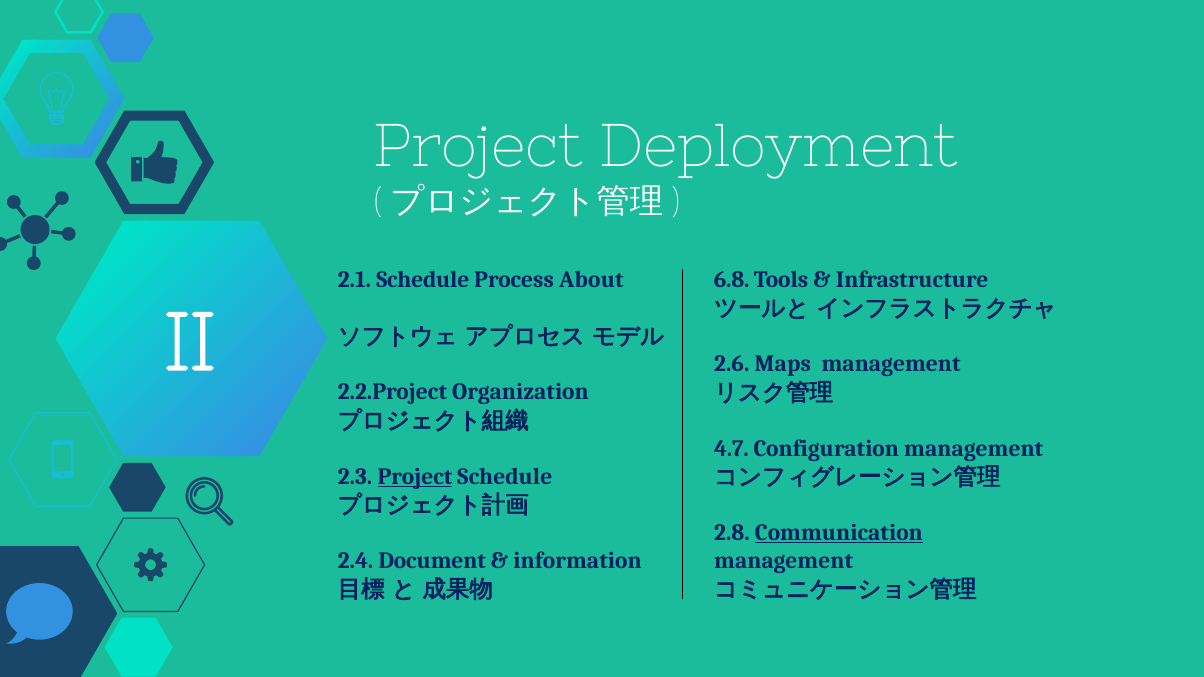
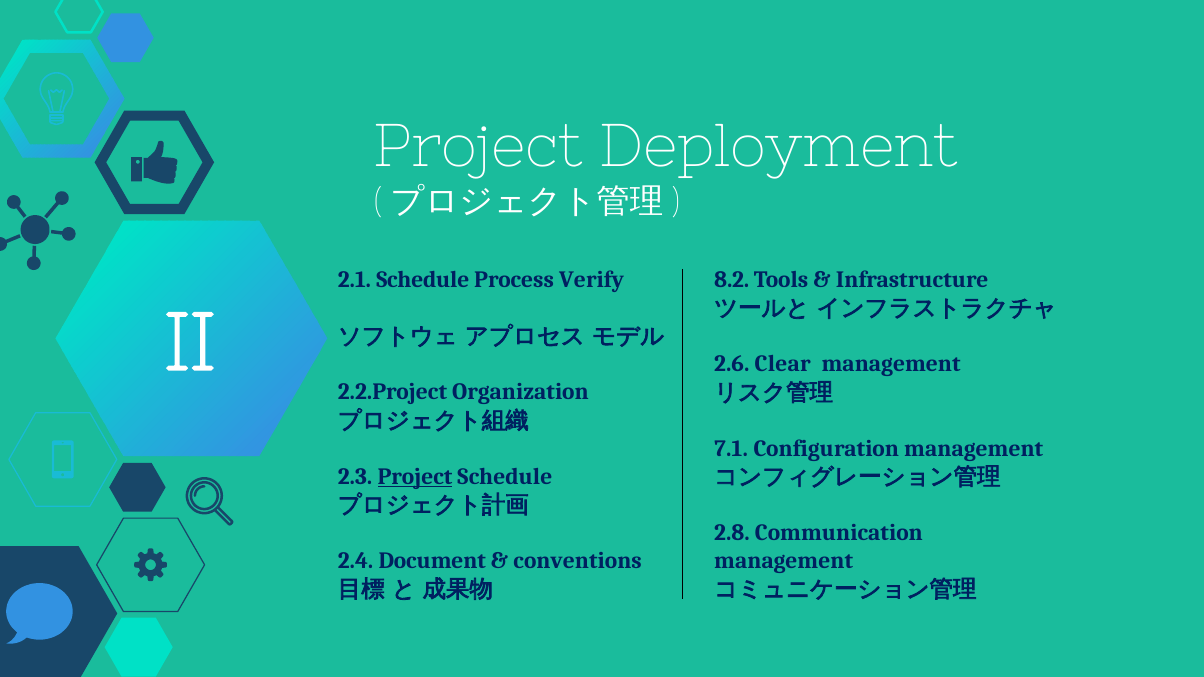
About: About -> Verify
6.8: 6.8 -> 8.2
Maps: Maps -> Clear
4.7: 4.7 -> 7.1
Communication underline: present -> none
information: information -> conventions
